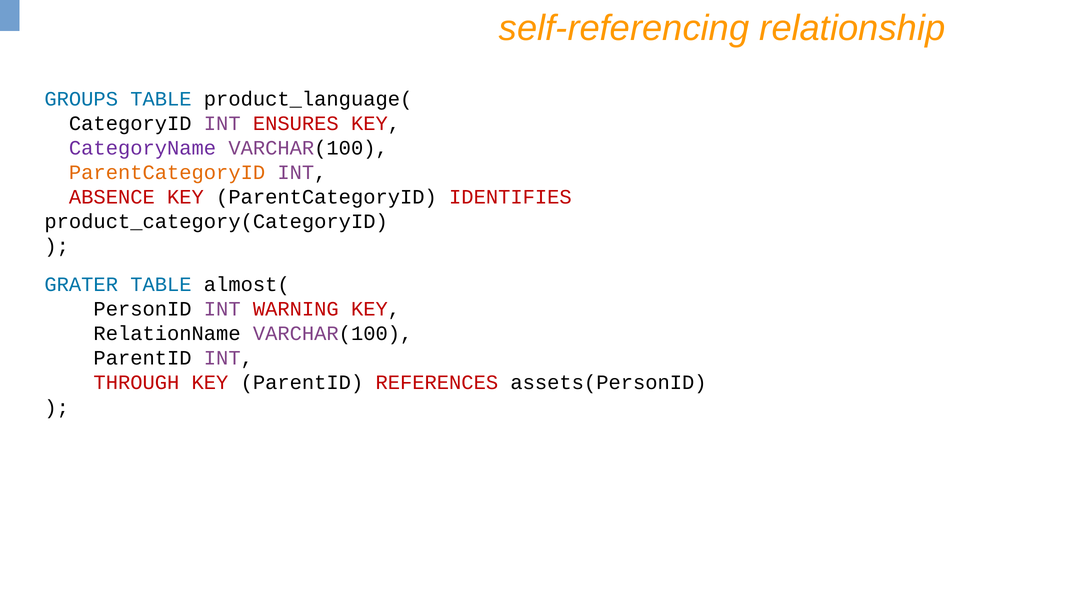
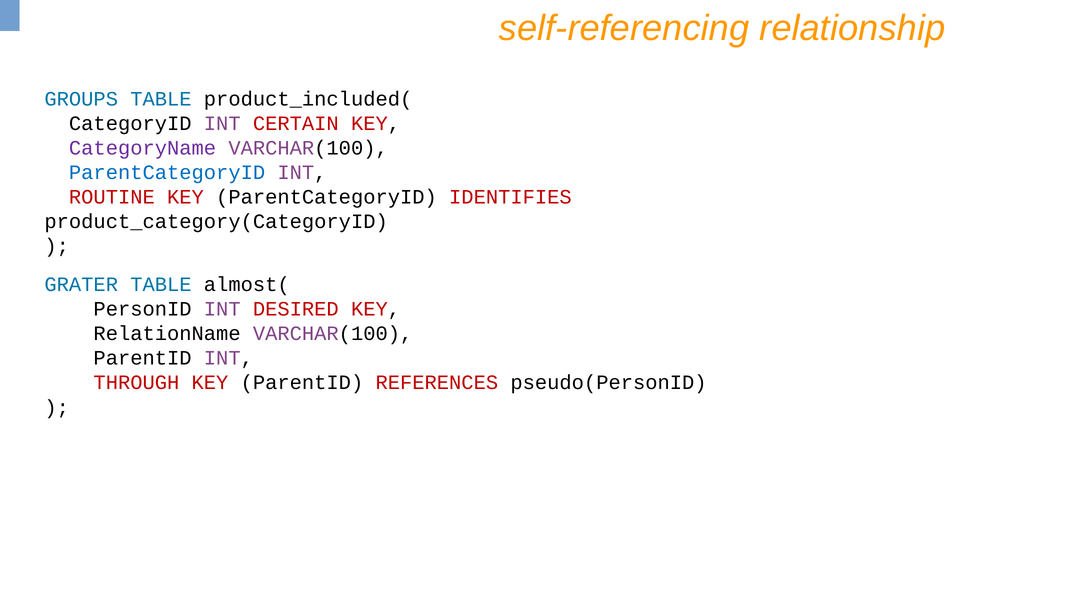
product_language(: product_language( -> product_included(
ENSURES: ENSURES -> CERTAIN
ParentCategoryID at (167, 172) colour: orange -> blue
ABSENCE: ABSENCE -> ROUTINE
WARNING: WARNING -> DESIRED
assets(PersonID: assets(PersonID -> pseudo(PersonID
